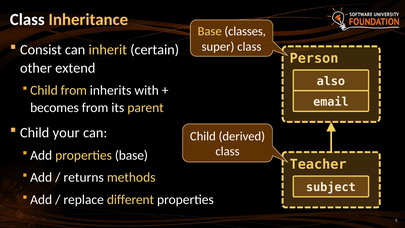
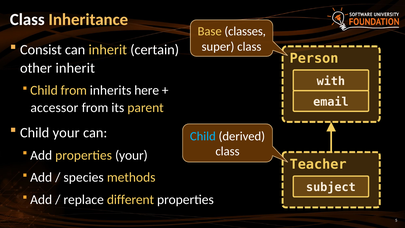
other extend: extend -> inherit
also: also -> with
with: with -> here
becomes: becomes -> accessor
Child at (203, 136) colour: white -> light blue
properties base: base -> your
returns: returns -> species
